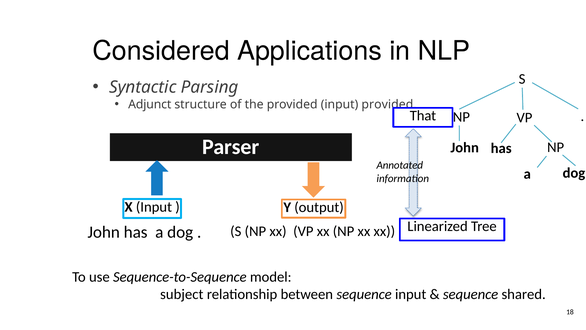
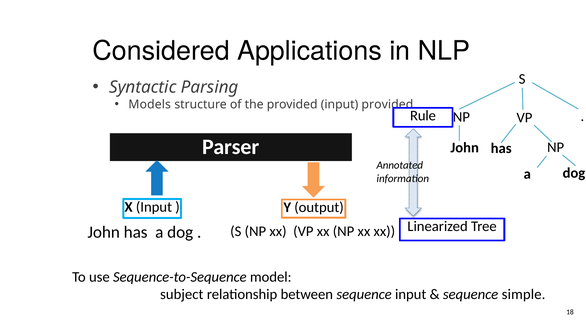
Adjunct: Adjunct -> Models
That: That -> Rule
shared: shared -> simple
